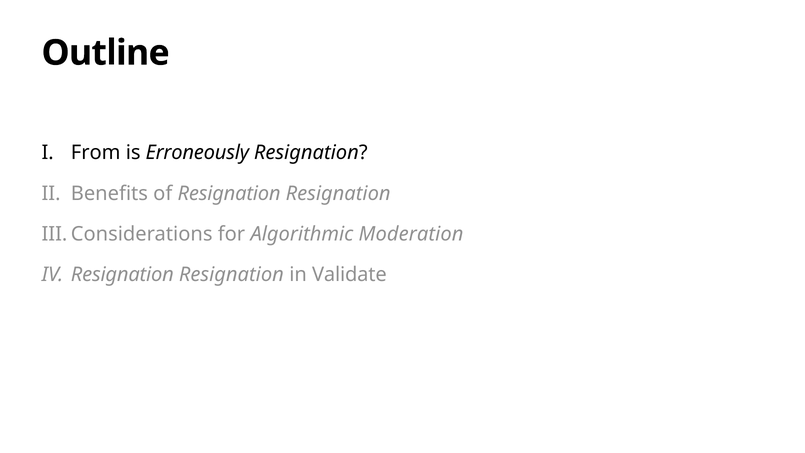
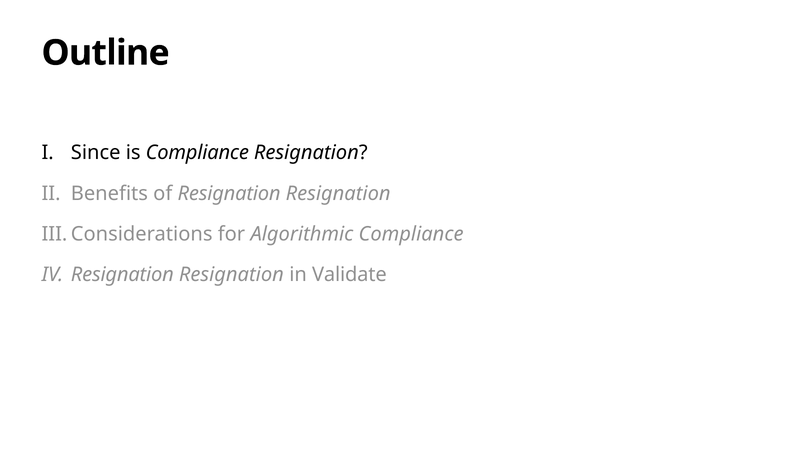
From: From -> Since
is Erroneously: Erroneously -> Compliance
Algorithmic Moderation: Moderation -> Compliance
